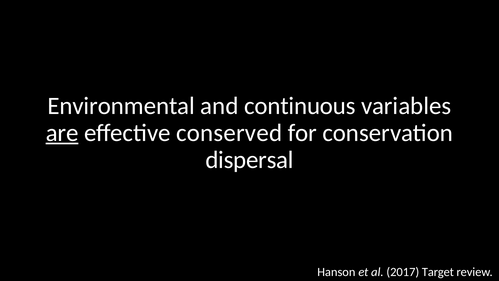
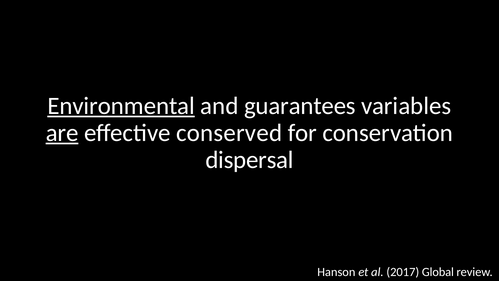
Environmental underline: none -> present
continuous: continuous -> guarantees
Target: Target -> Global
